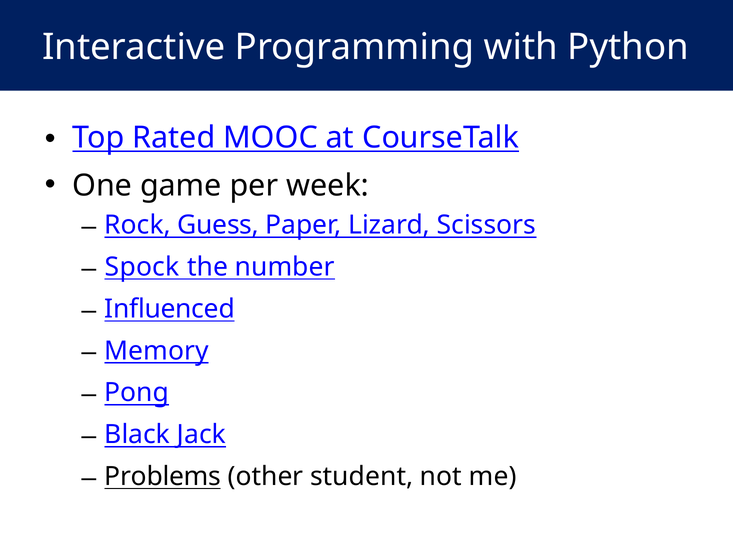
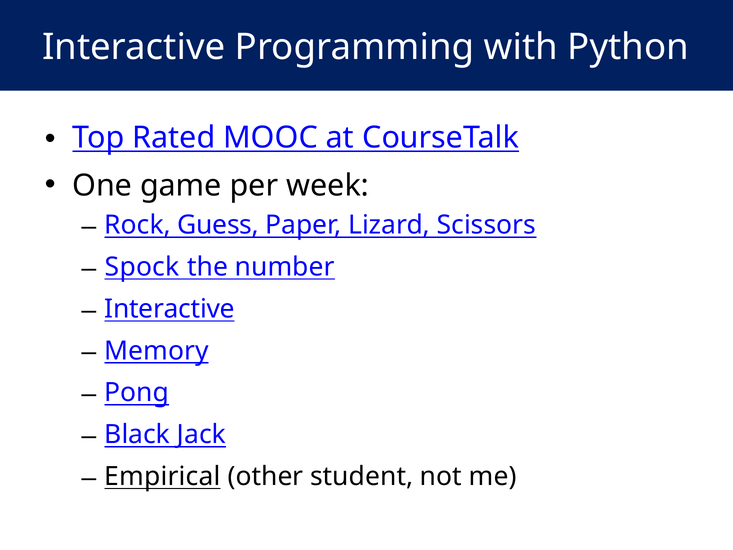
Influenced at (170, 309): Influenced -> Interactive
Problems: Problems -> Empirical
